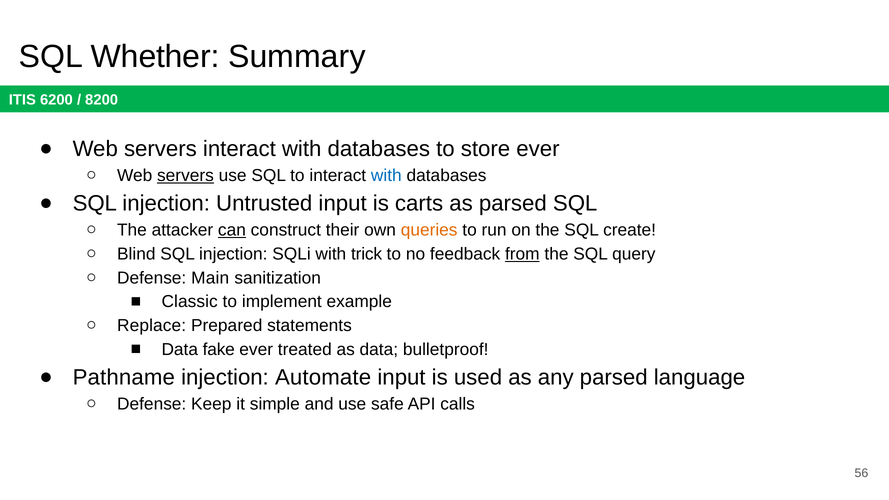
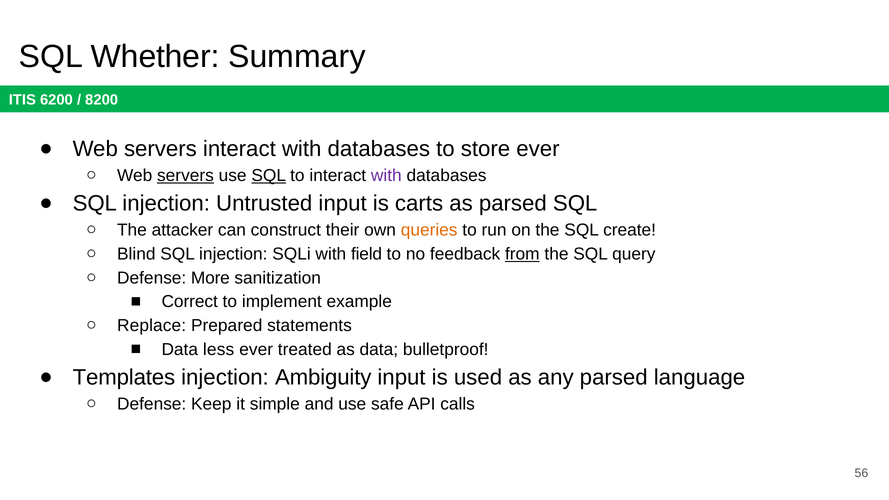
SQL at (269, 175) underline: none -> present
with at (386, 175) colour: blue -> purple
can underline: present -> none
trick: trick -> field
Main: Main -> More
Classic: Classic -> Correct
fake: fake -> less
Pathname: Pathname -> Templates
Automate: Automate -> Ambiguity
